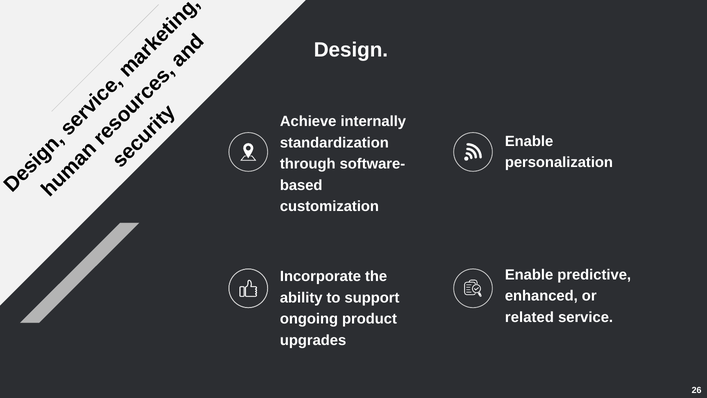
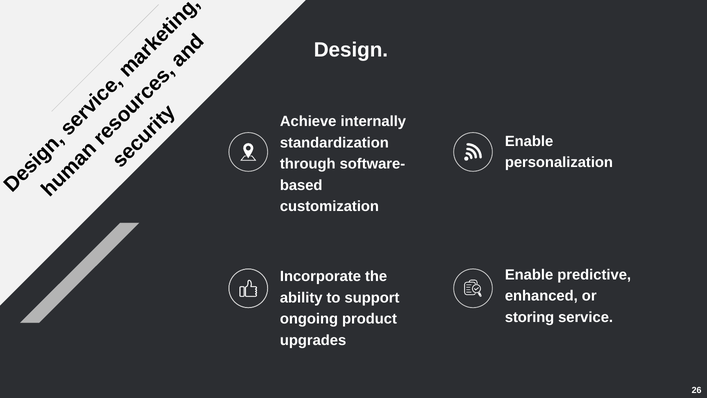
related: related -> storing
